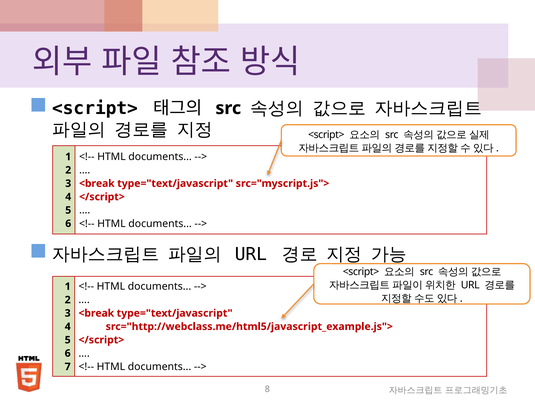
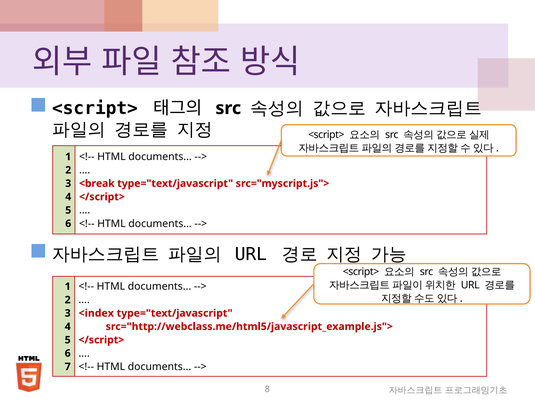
<break at (96, 313): <break -> <index
